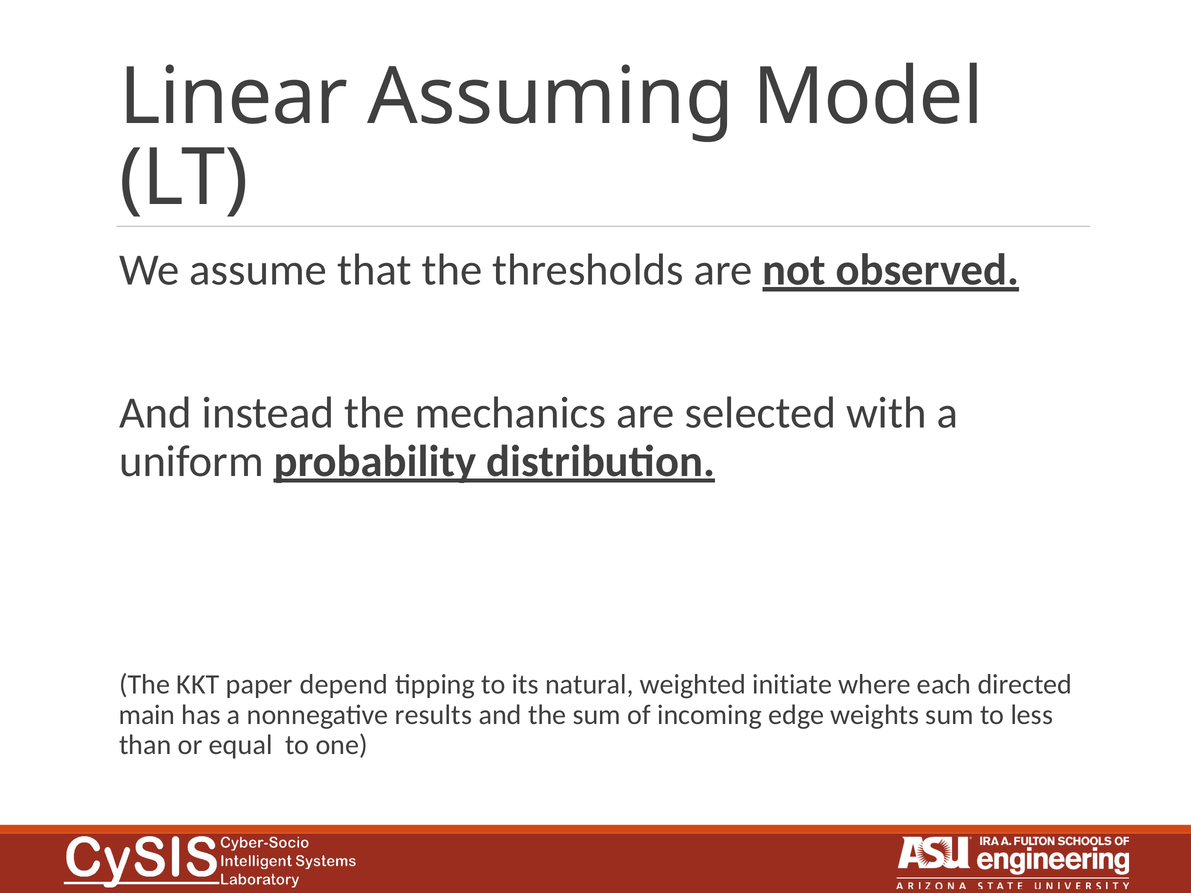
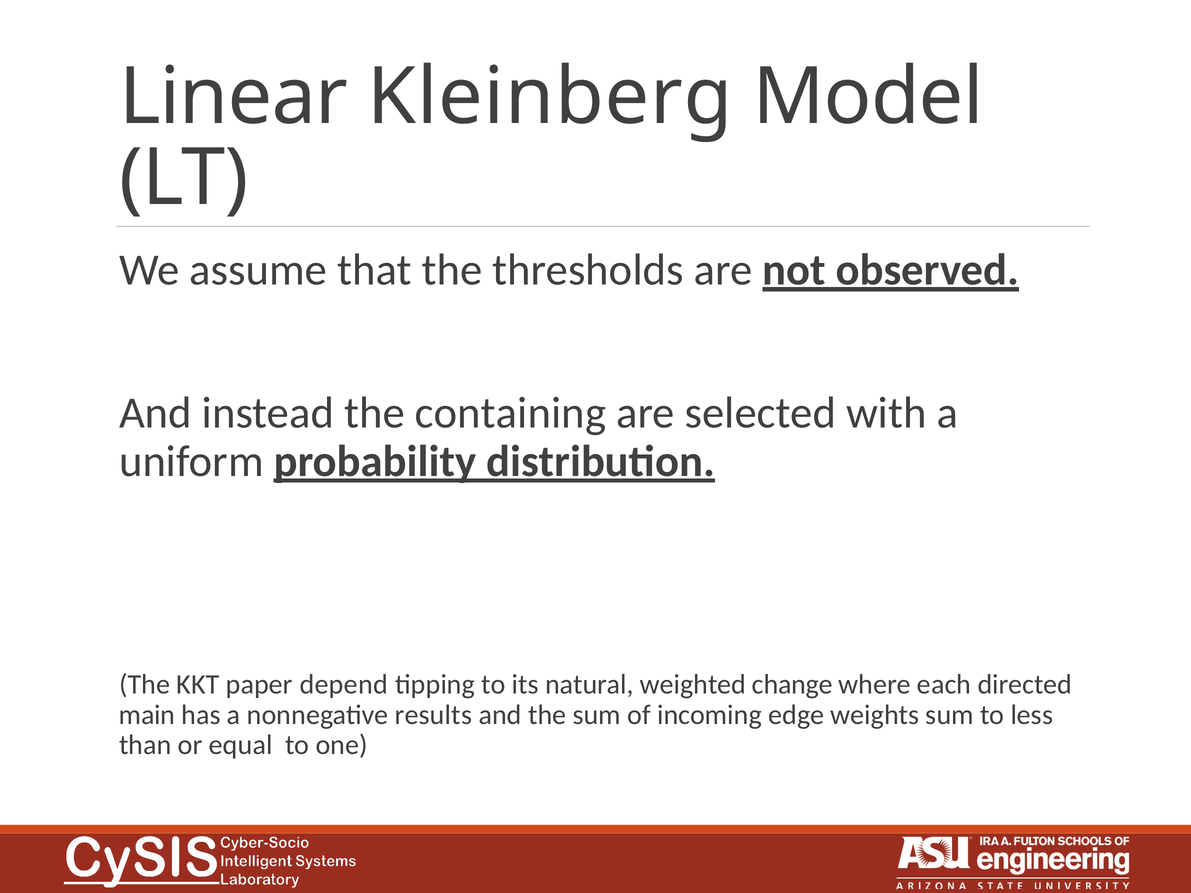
Assuming: Assuming -> Kleinberg
mechanics: mechanics -> containing
initiate: initiate -> change
